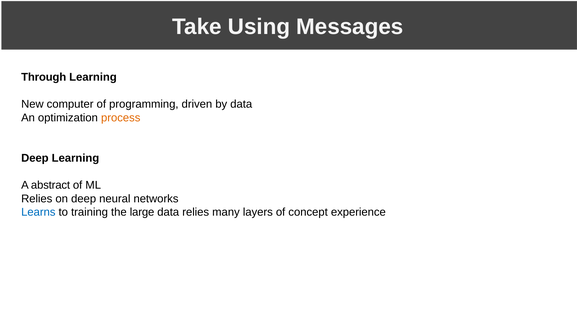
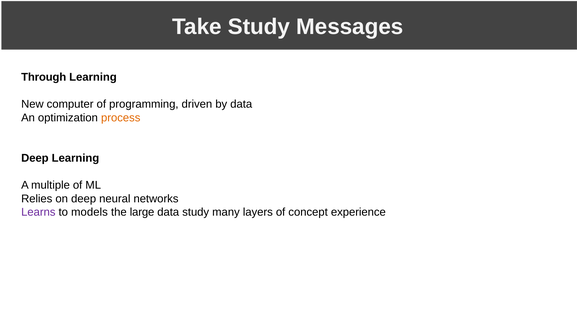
Take Using: Using -> Study
abstract: abstract -> multiple
Learns colour: blue -> purple
training: training -> models
data relies: relies -> study
